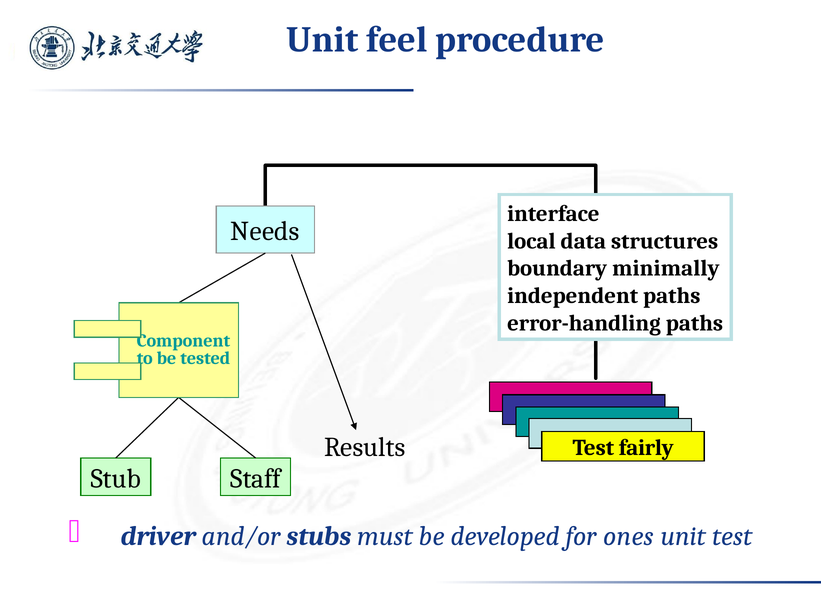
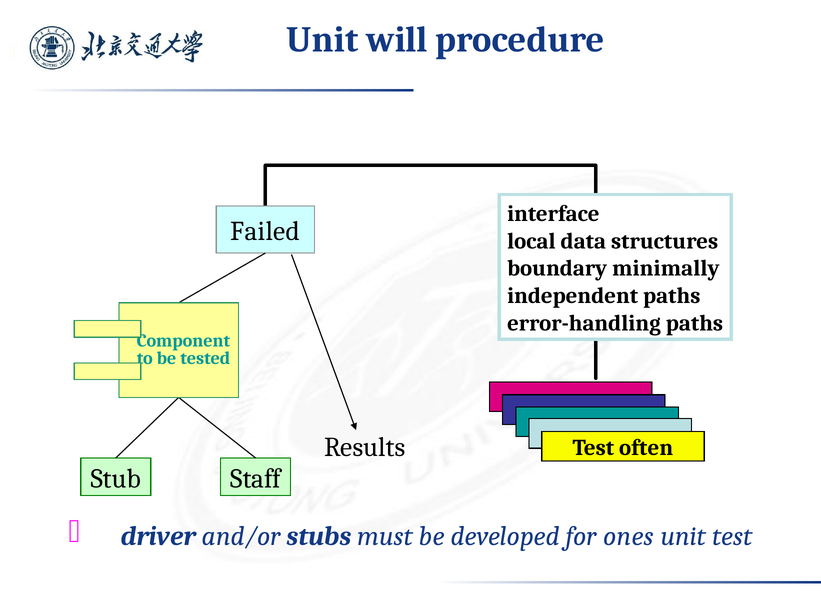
feel: feel -> will
Needs: Needs -> Failed
fairly: fairly -> often
